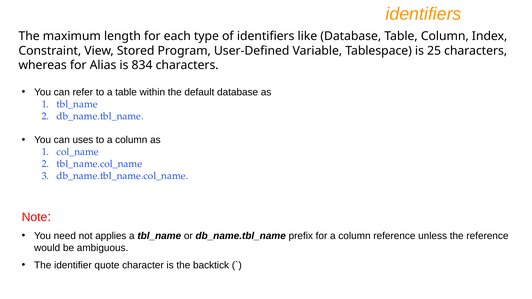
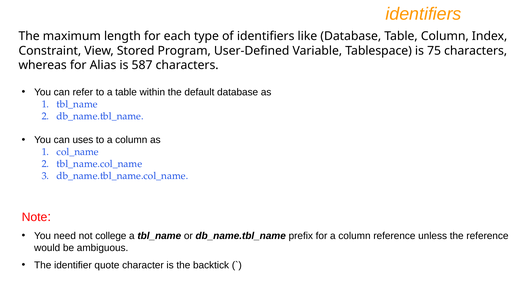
25: 25 -> 75
834: 834 -> 587
applies: applies -> college
